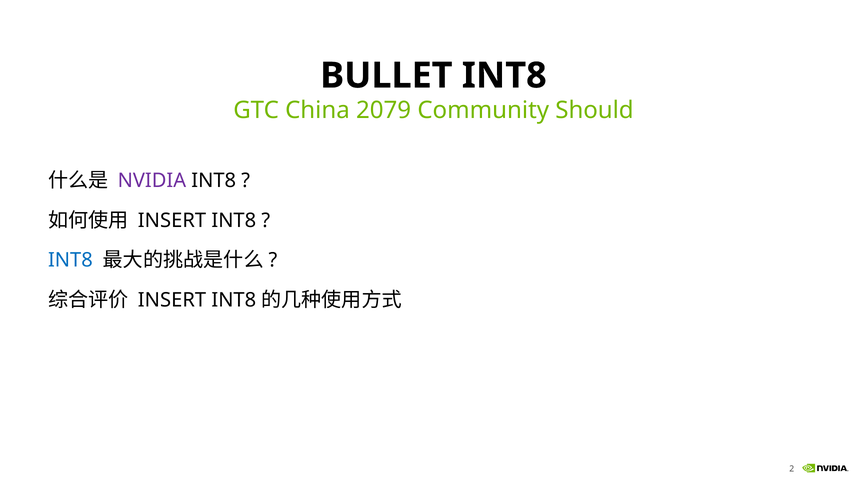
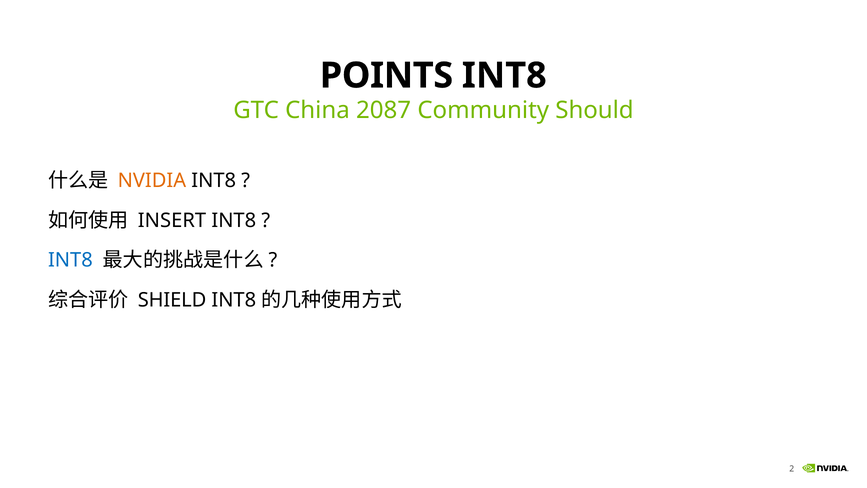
BULLET: BULLET -> POINTS
2079: 2079 -> 2087
NVIDIA colour: purple -> orange
INSERT at (172, 300): INSERT -> SHIELD
